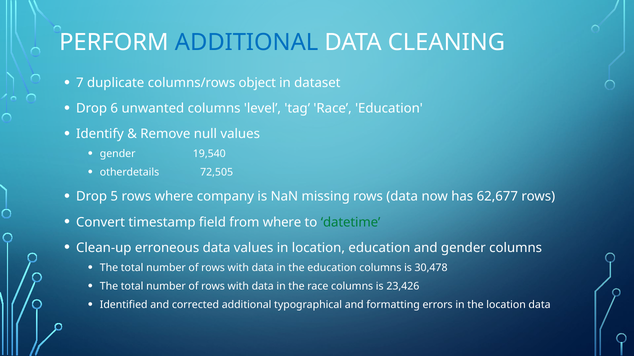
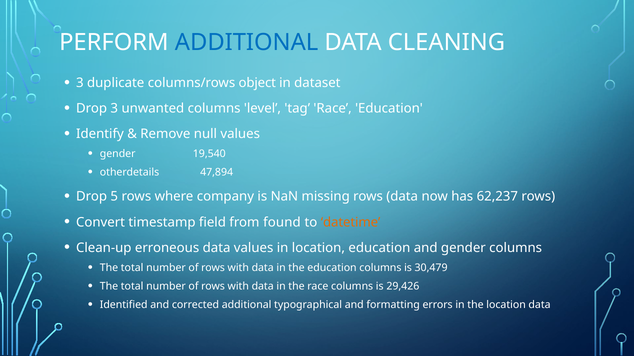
7 at (80, 83): 7 -> 3
Drop 6: 6 -> 3
72,505: 72,505 -> 47,894
62,677: 62,677 -> 62,237
from where: where -> found
datetime colour: green -> orange
30,478: 30,478 -> 30,479
23,426: 23,426 -> 29,426
